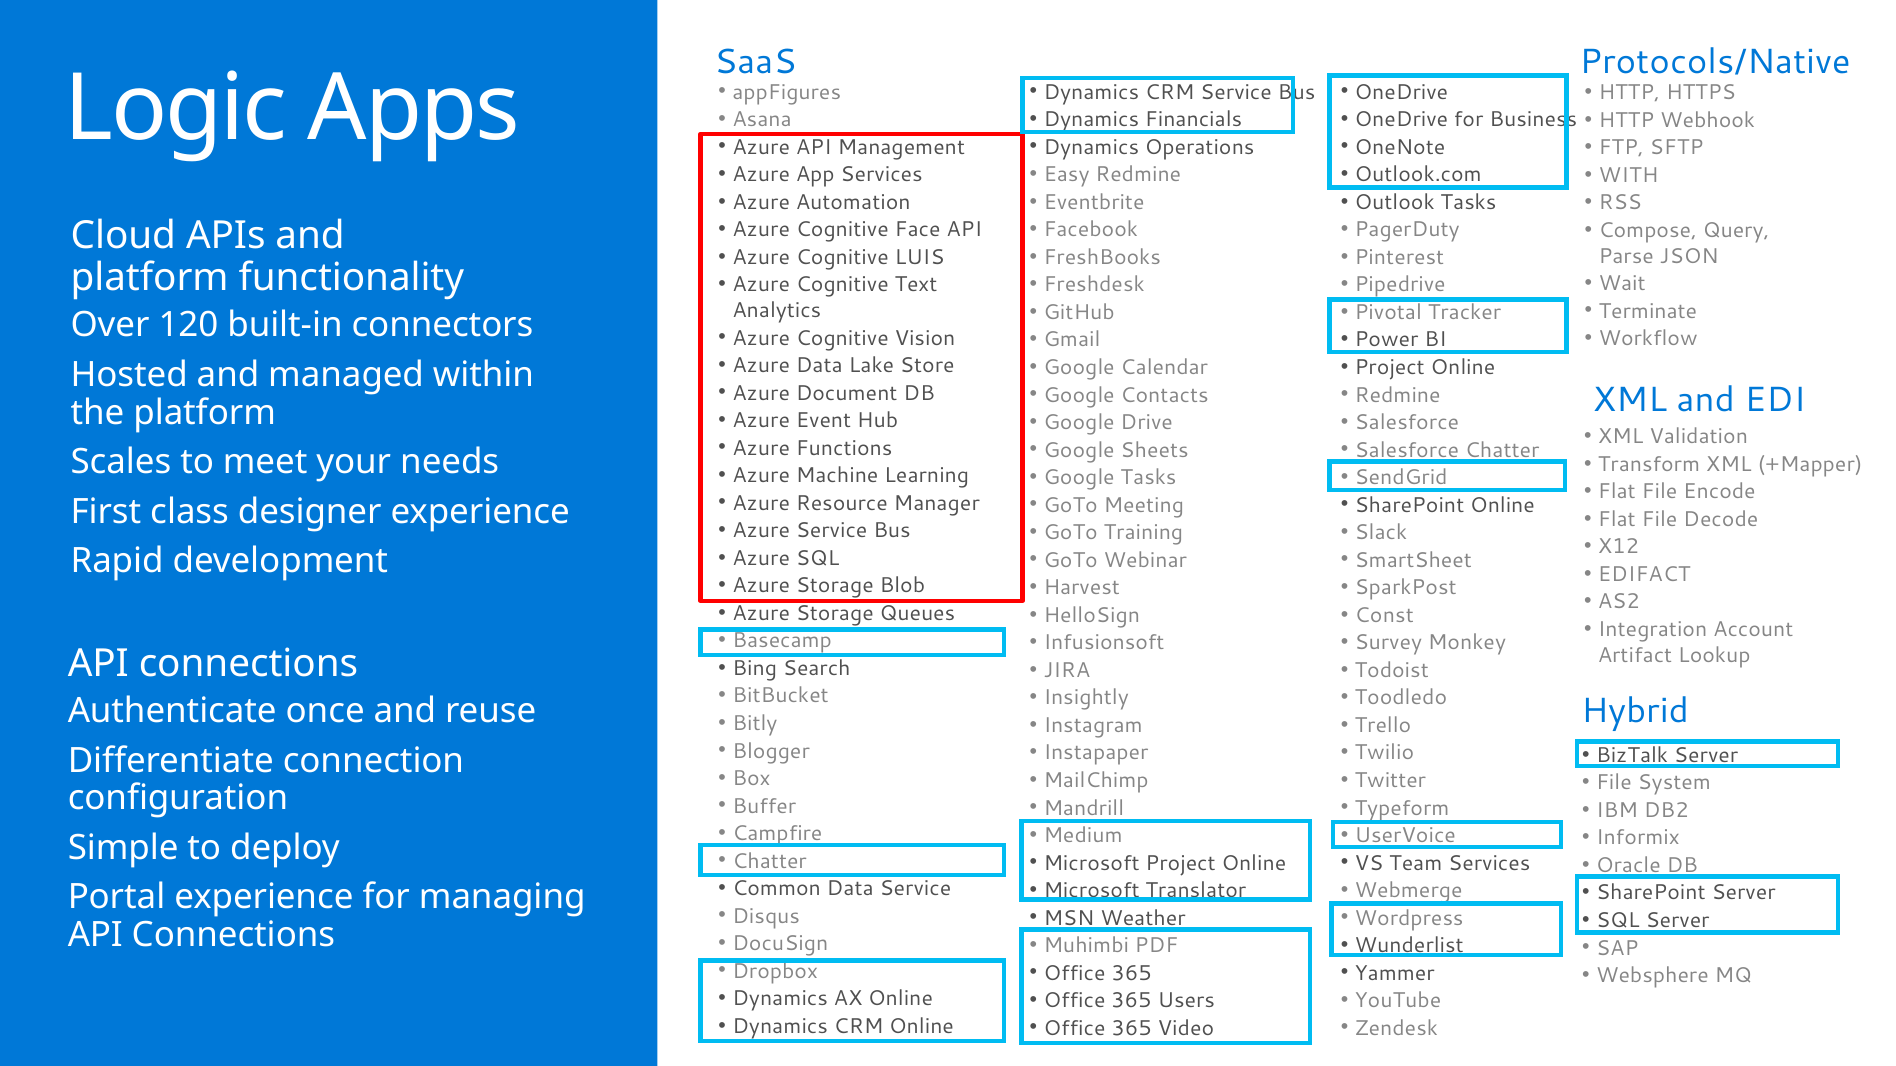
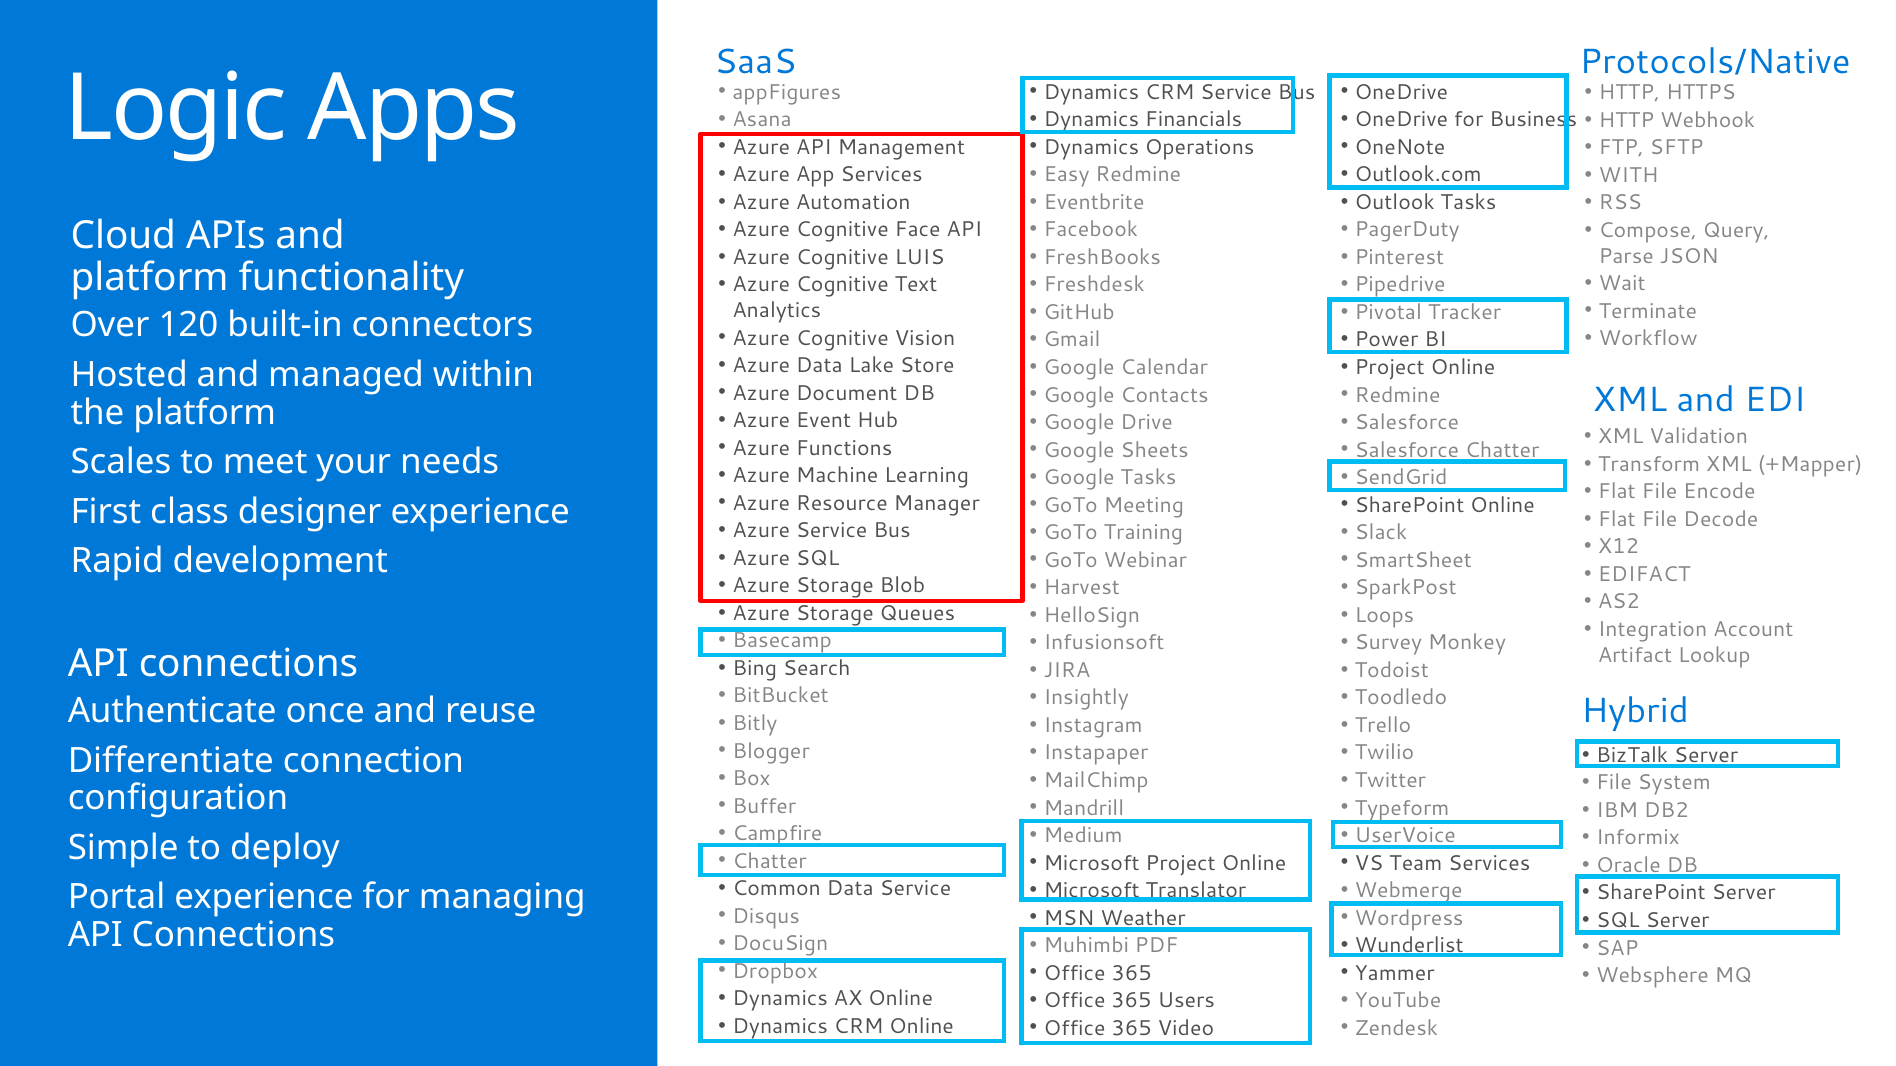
Const: Const -> Loops
